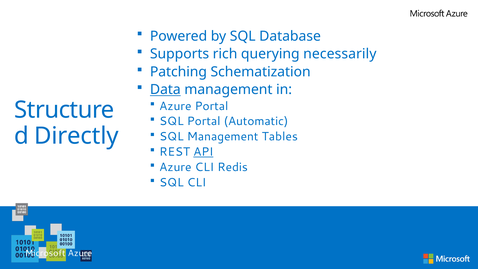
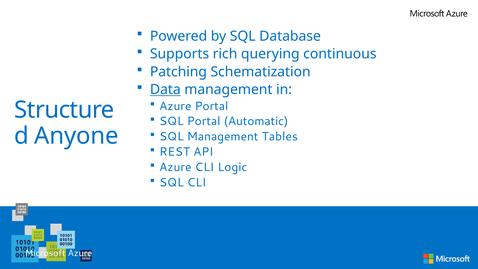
necessarily: necessarily -> continuous
Directly: Directly -> Anyone
API underline: present -> none
Redis: Redis -> Logic
